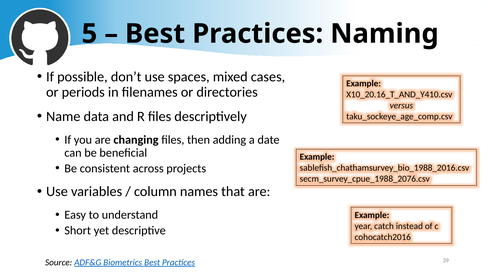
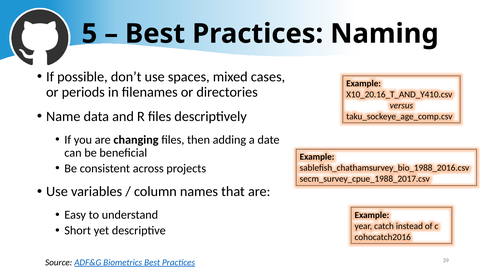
secm_survey_cpue_1988_2076.csv: secm_survey_cpue_1988_2076.csv -> secm_survey_cpue_1988_2017.csv
